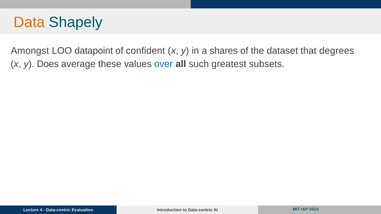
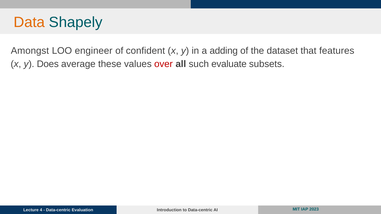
datapoint: datapoint -> engineer
shares: shares -> adding
degrees: degrees -> features
over colour: blue -> red
greatest: greatest -> evaluate
